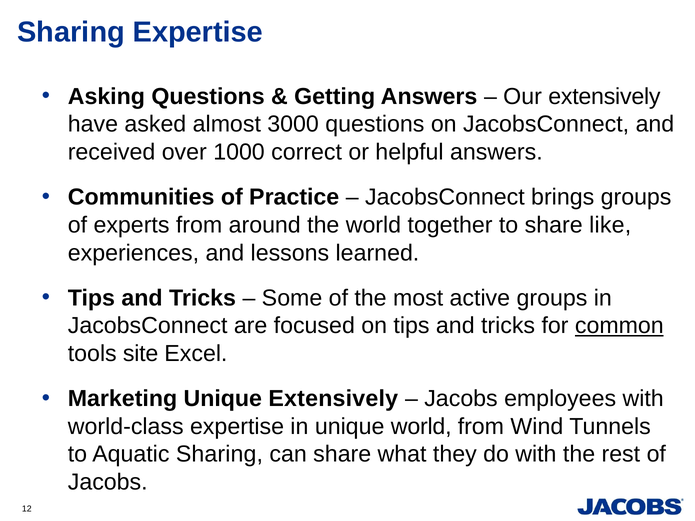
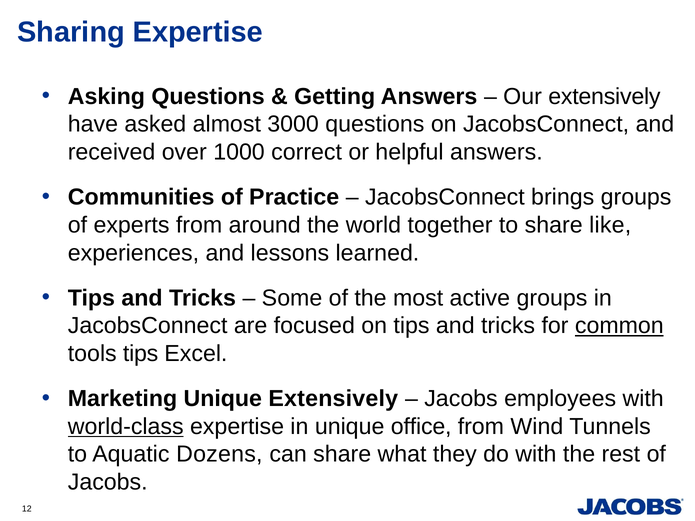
tools site: site -> tips
world-class underline: none -> present
unique world: world -> office
Aquatic Sharing: Sharing -> Dozens
